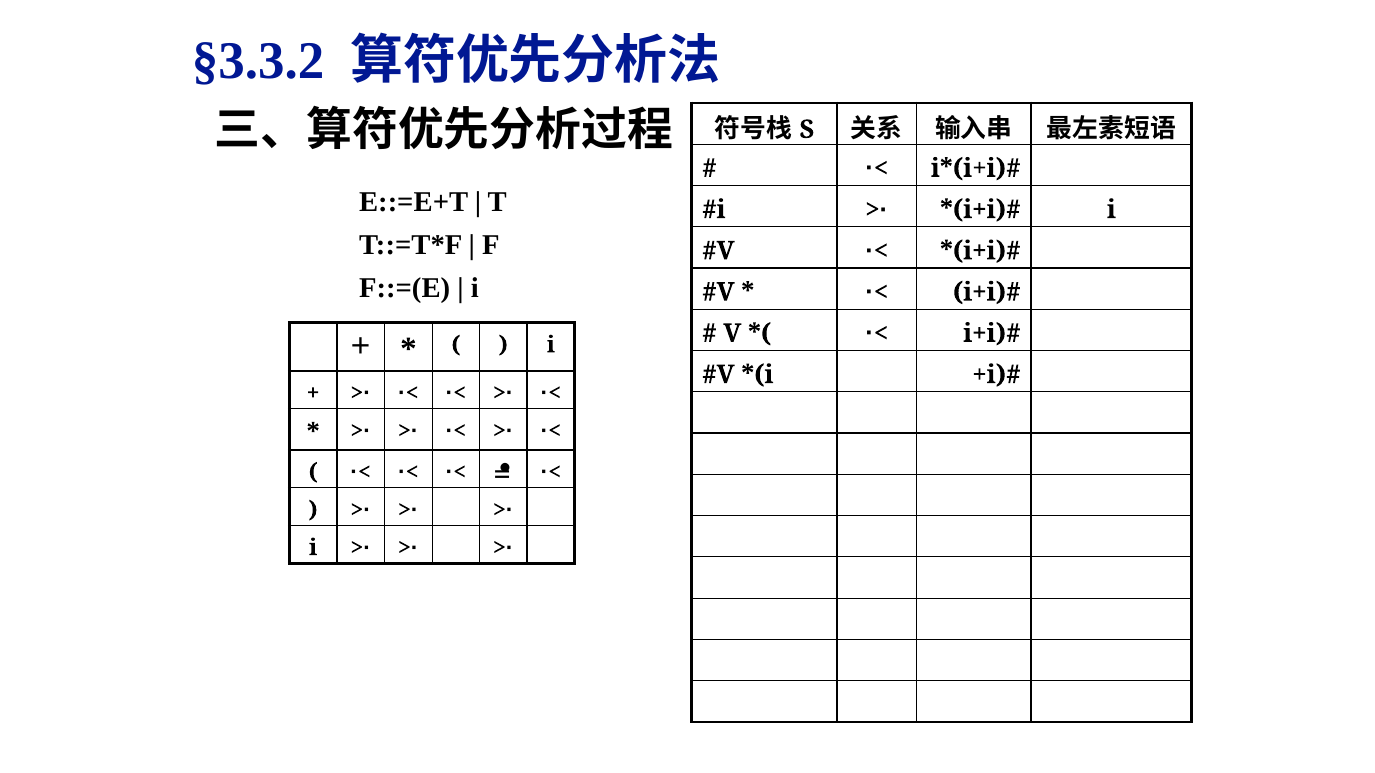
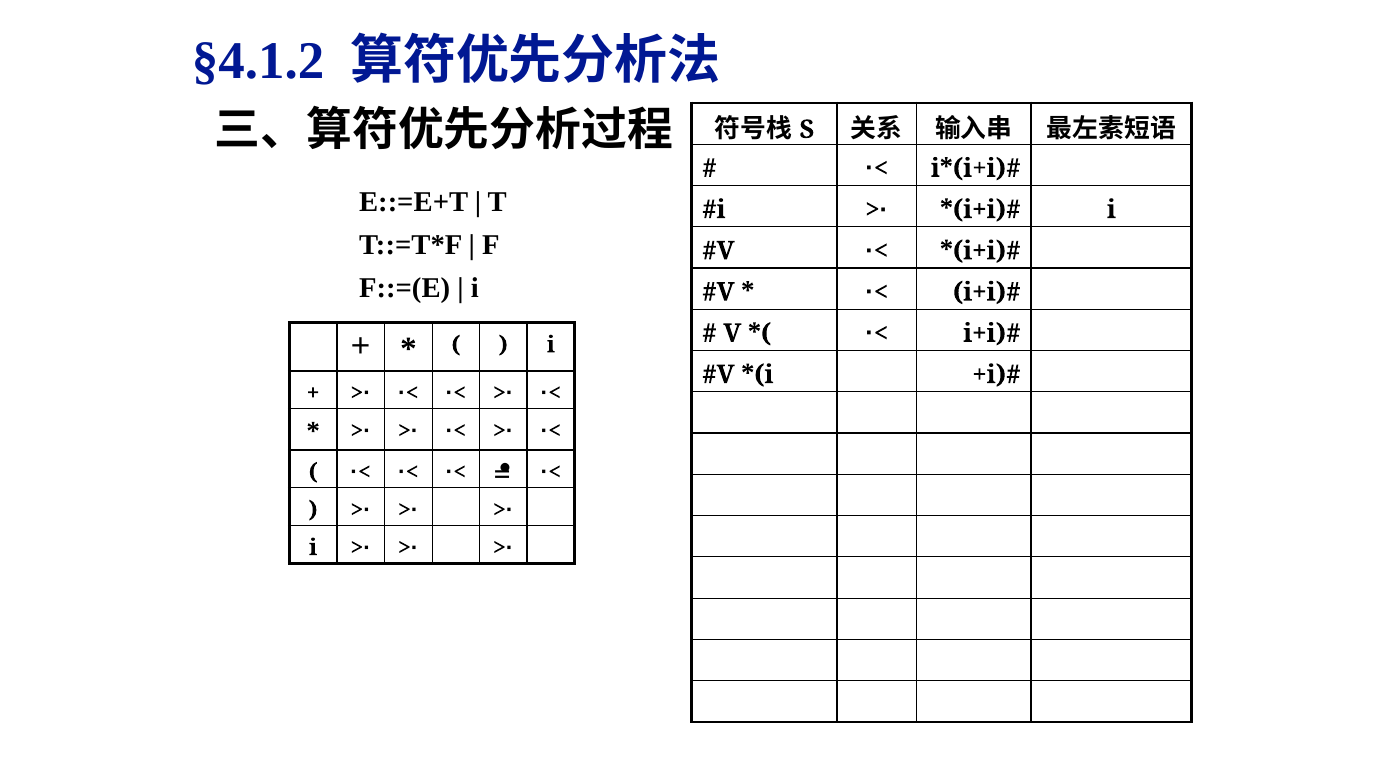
§3.3.2: §3.3.2 -> §4.1.2
